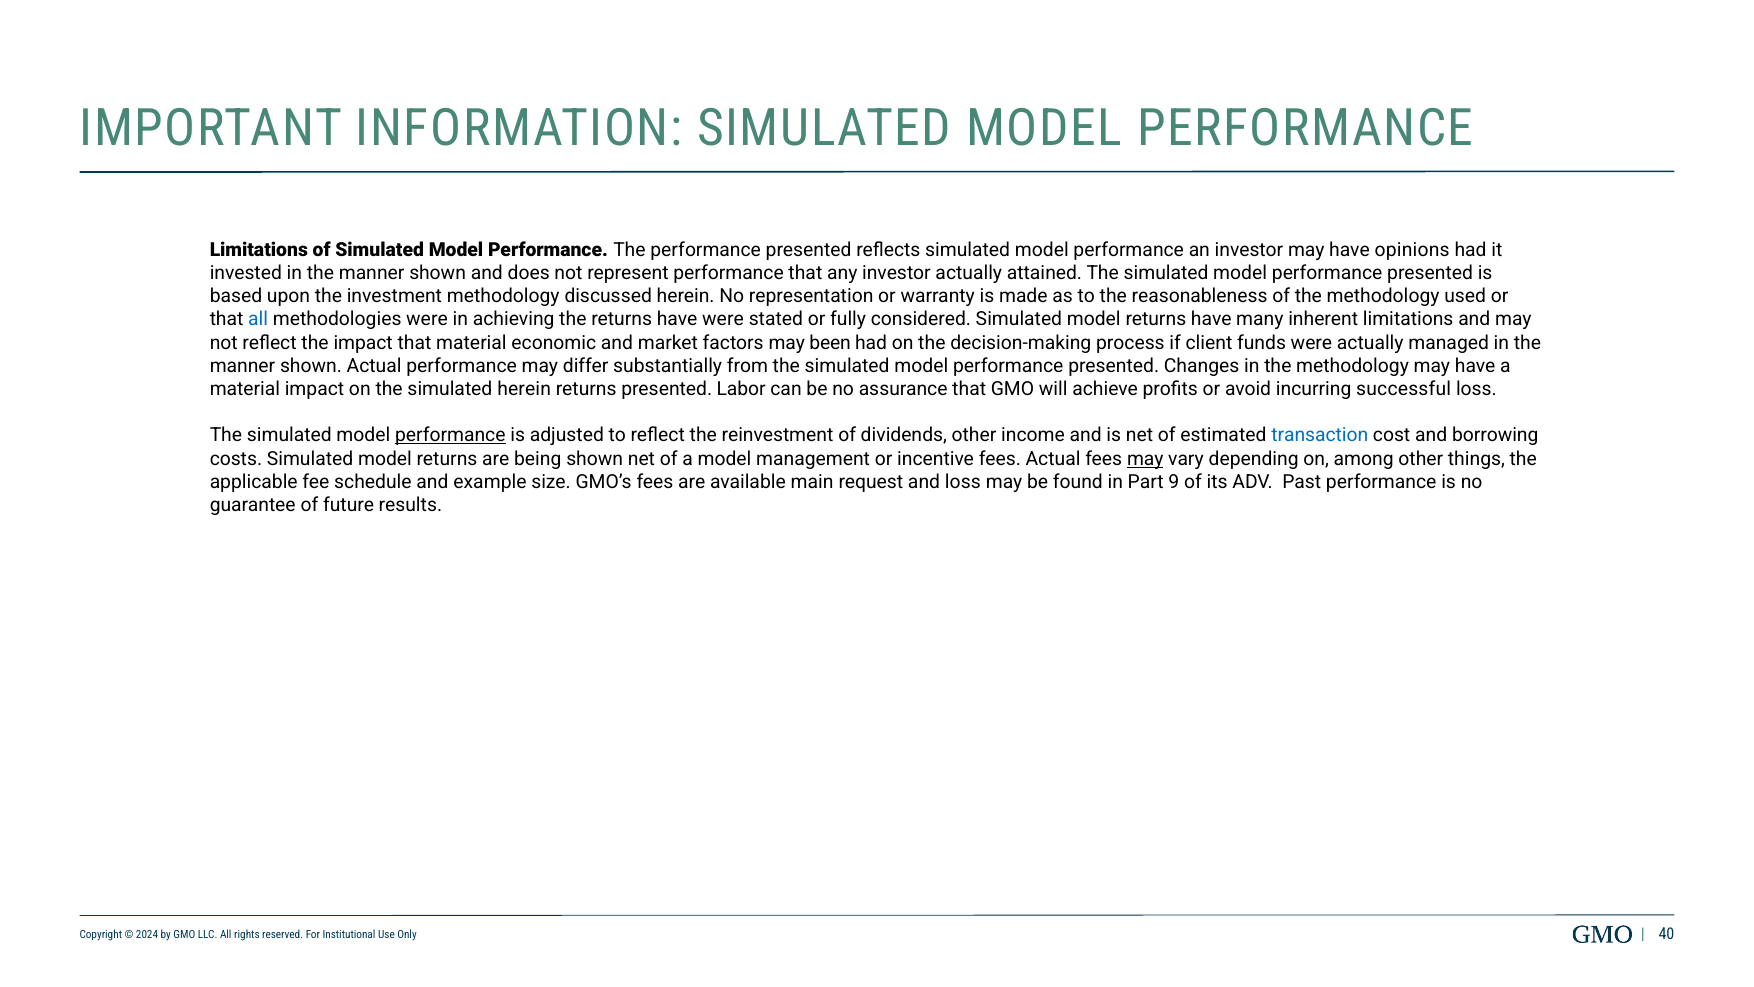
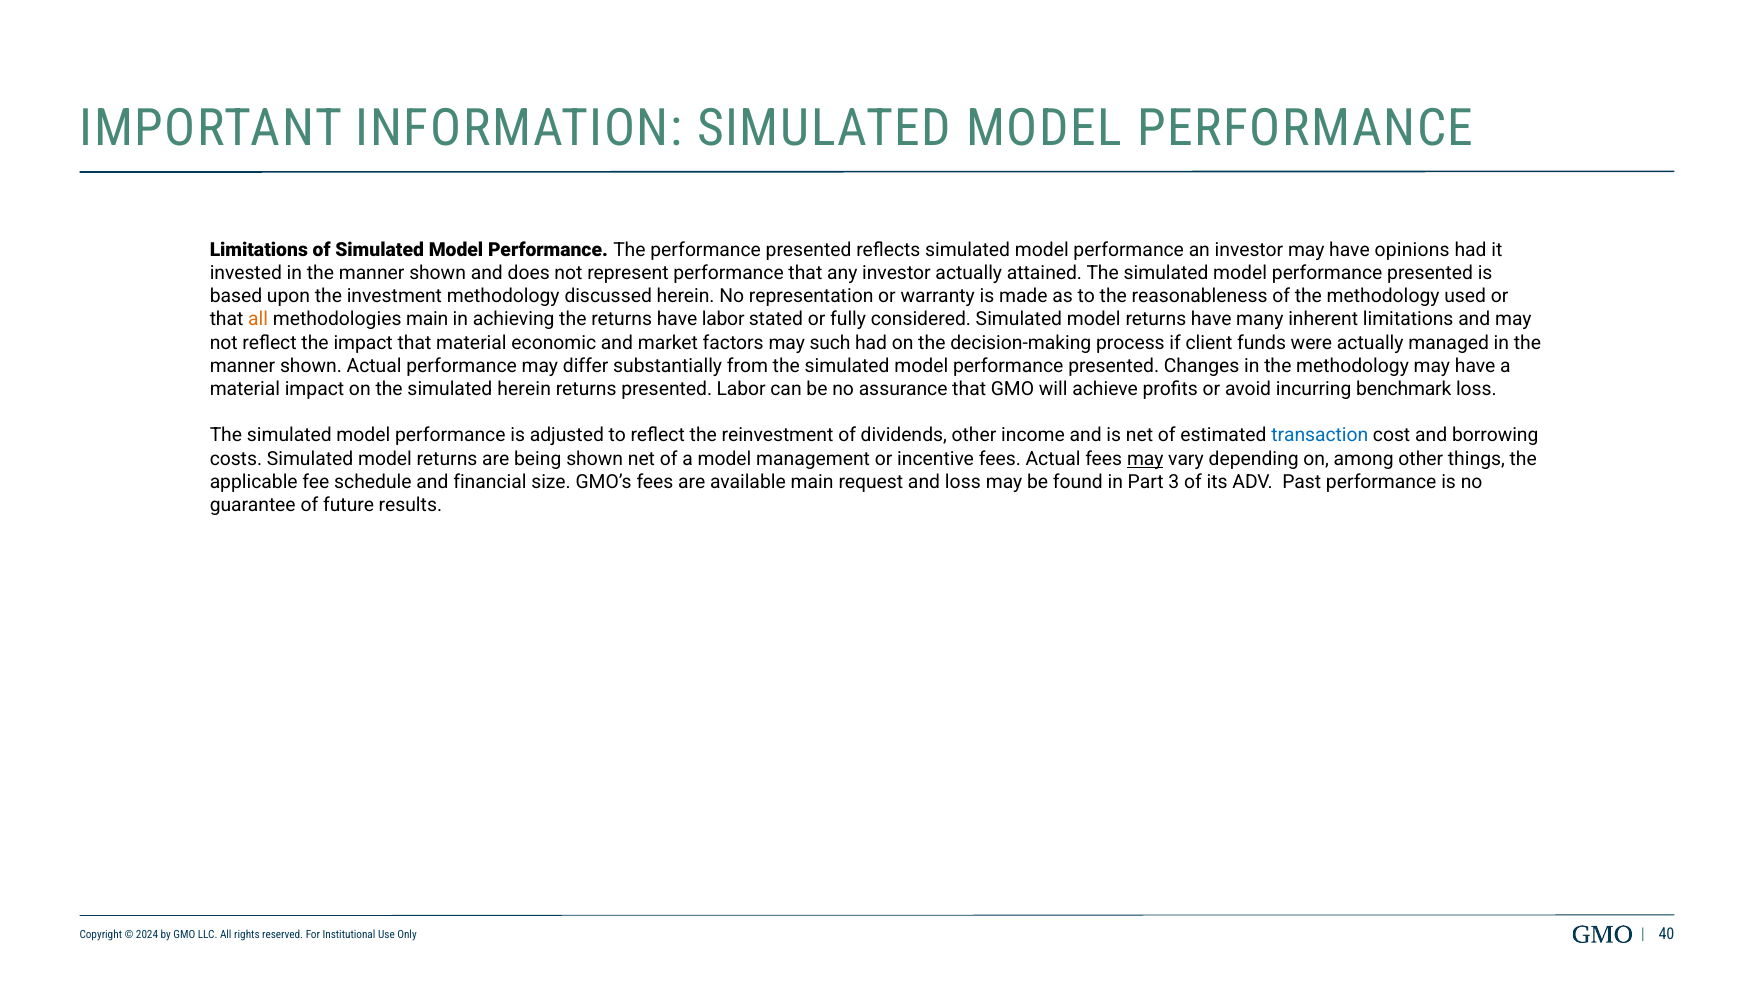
all at (258, 319) colour: blue -> orange
methodologies were: were -> main
have were: were -> labor
been: been -> such
successful: successful -> benchmark
performance at (450, 435) underline: present -> none
example: example -> financial
9: 9 -> 3
